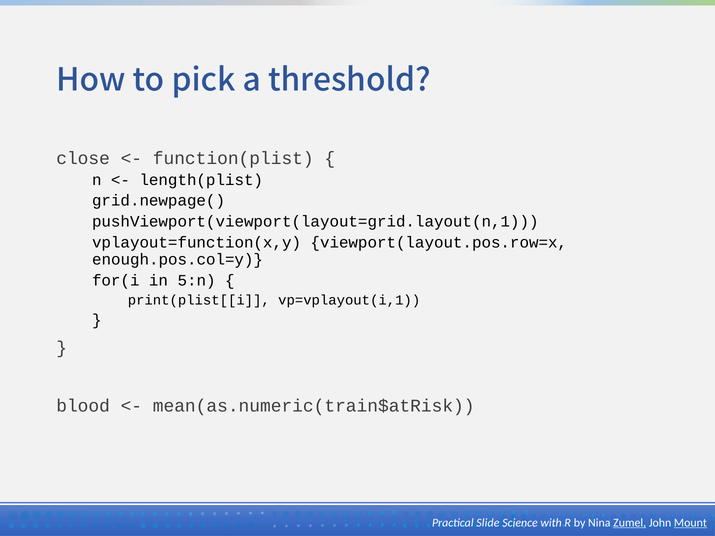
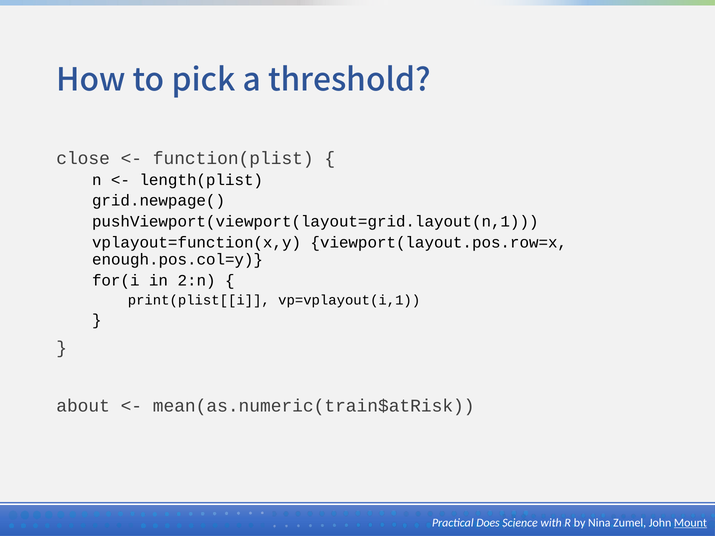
5:n: 5:n -> 2:n
blood: blood -> about
Slide: Slide -> Does
Zumel underline: present -> none
